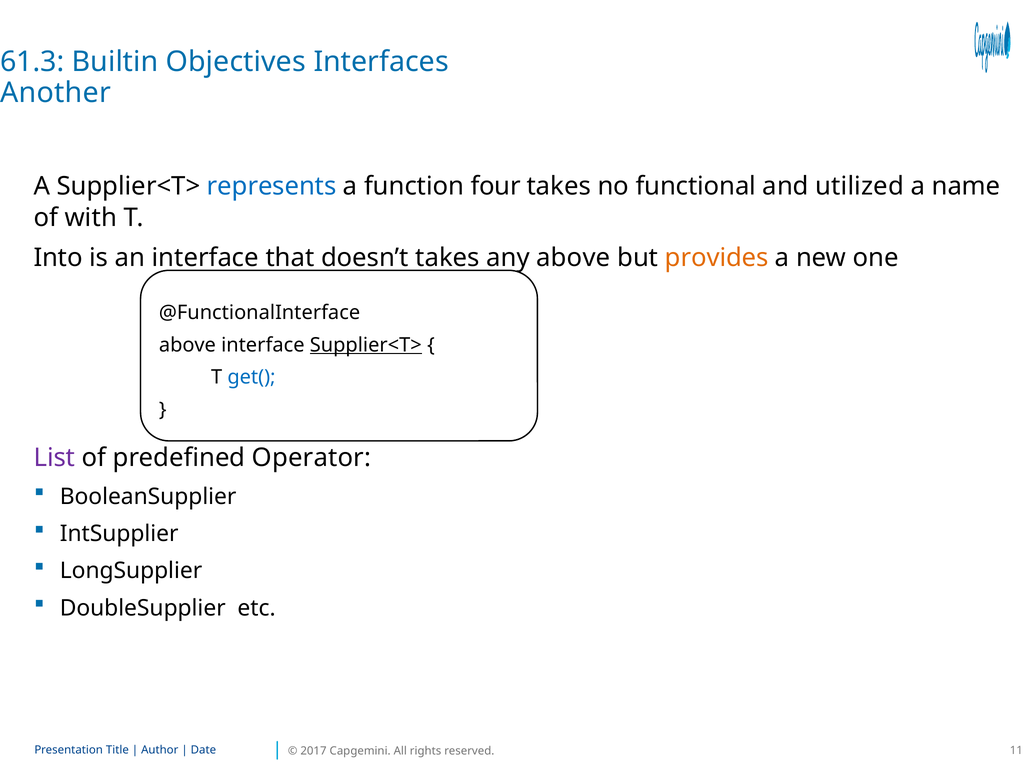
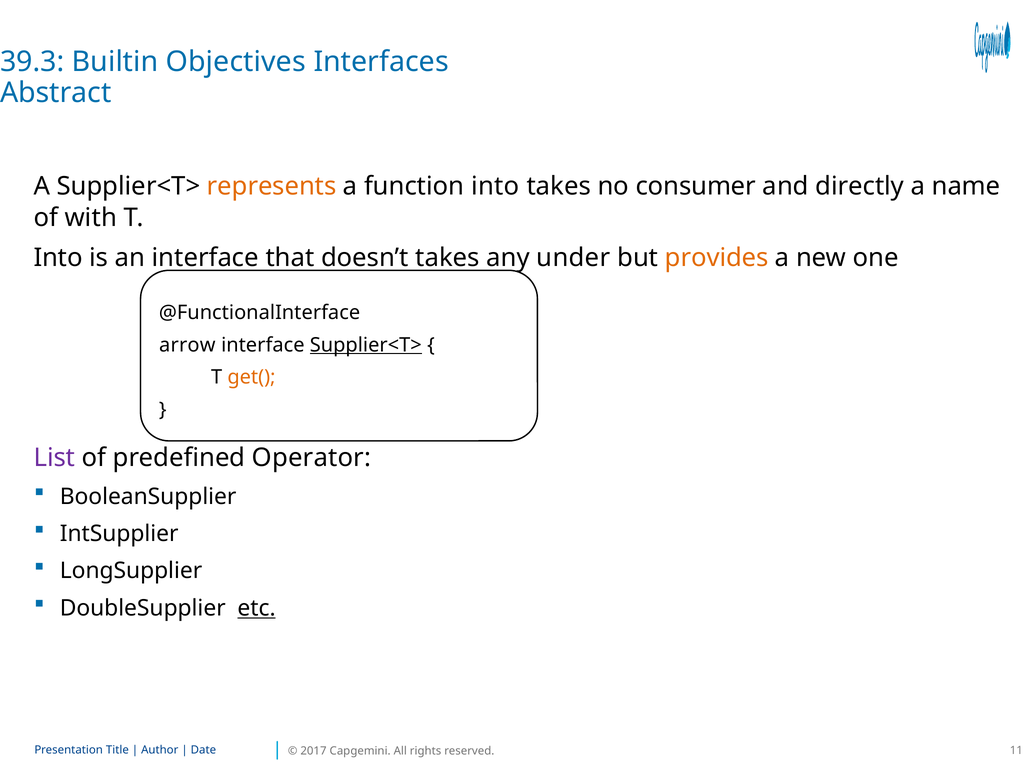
61.3: 61.3 -> 39.3
Another: Another -> Abstract
represents colour: blue -> orange
function four: four -> into
functional: functional -> consumer
utilized: utilized -> directly
above at (573, 258): above -> under
above at (187, 345): above -> arrow
get( colour: blue -> orange
etc underline: none -> present
